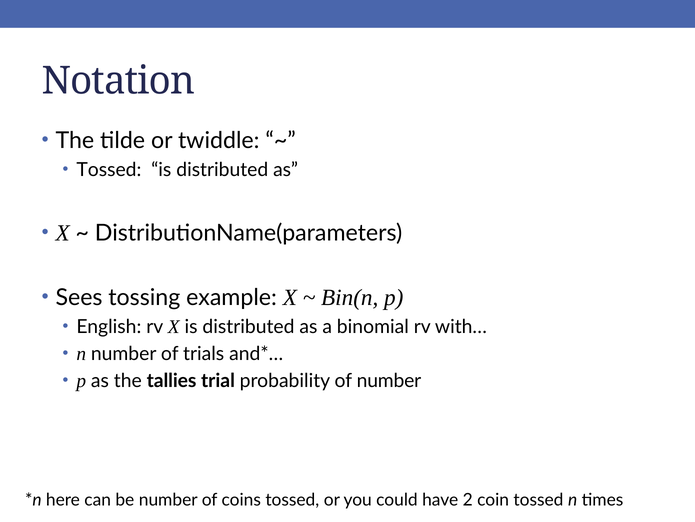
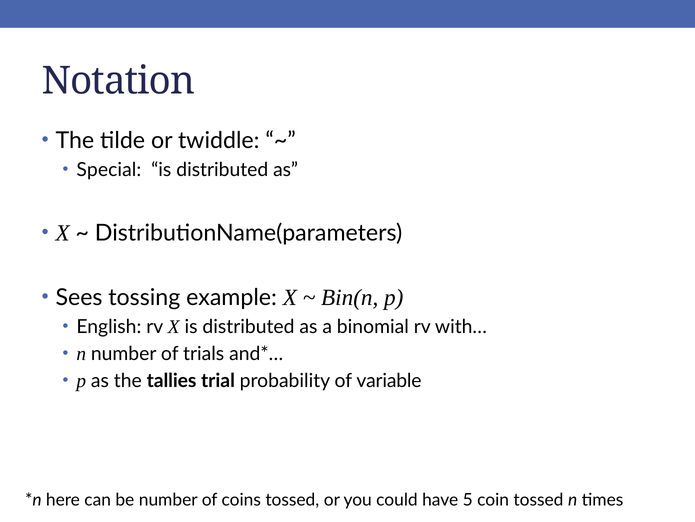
Tossed at (109, 170): Tossed -> Special
of number: number -> variable
2: 2 -> 5
